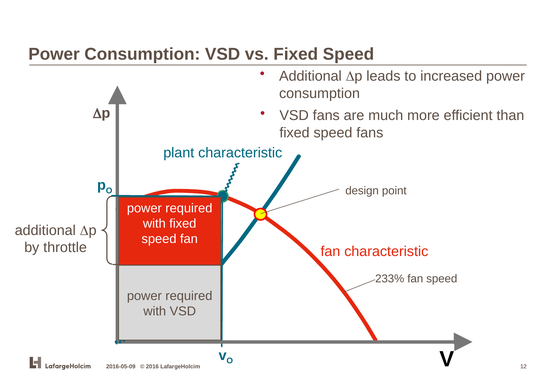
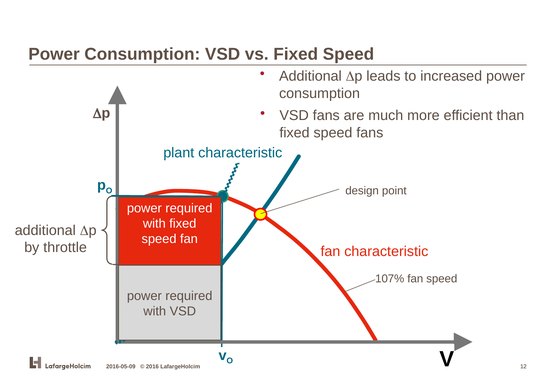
233%: 233% -> 107%
